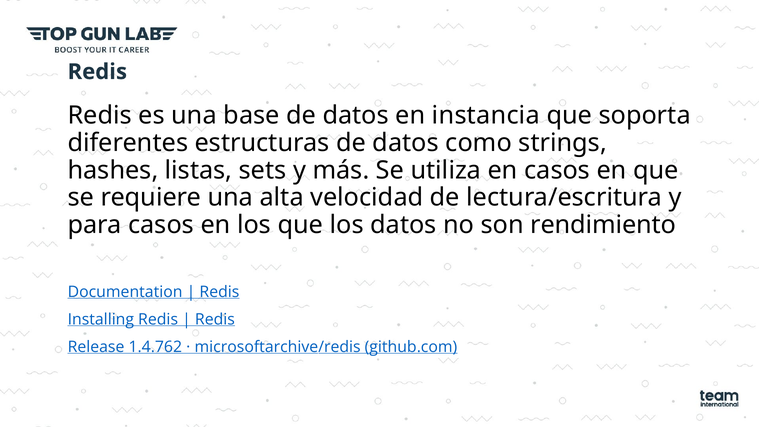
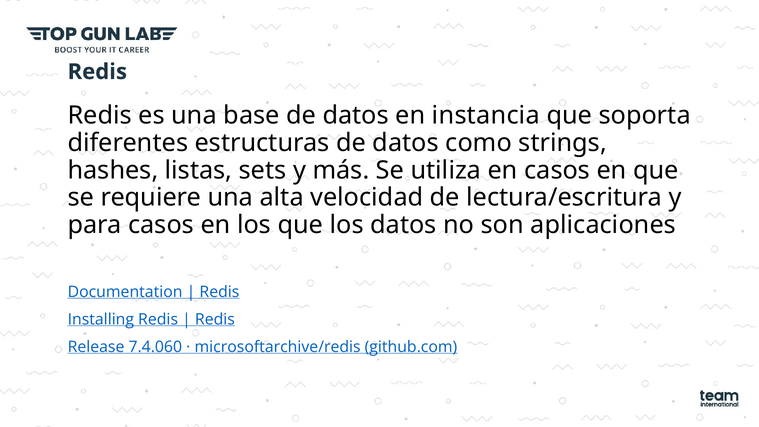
rendimiento: rendimiento -> aplicaciones
1.4.762: 1.4.762 -> 7.4.060
